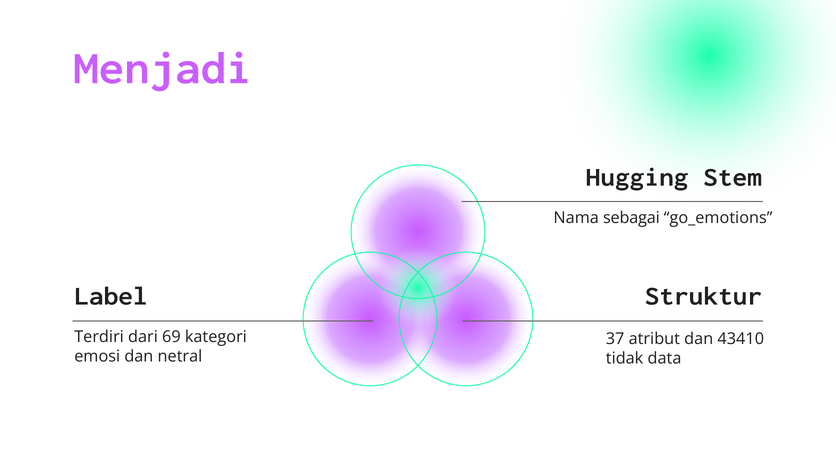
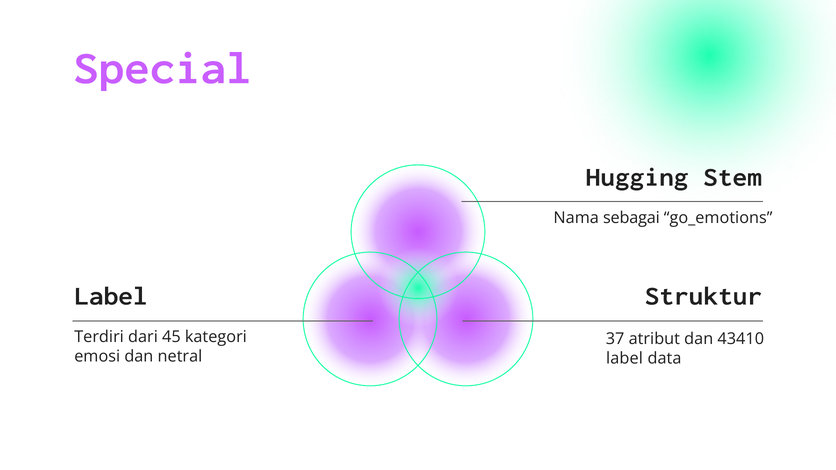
Menjadi: Menjadi -> Special
69: 69 -> 45
tidak at (625, 359): tidak -> label
